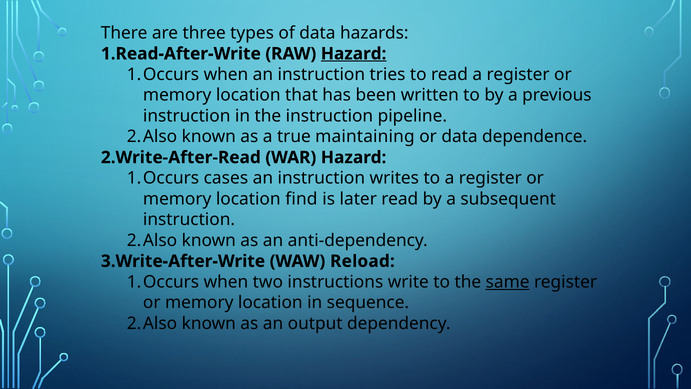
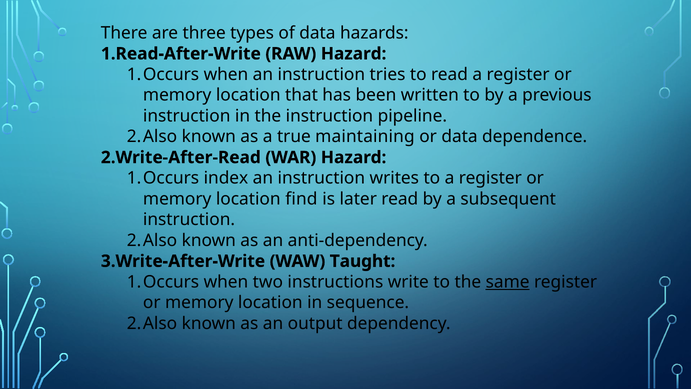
Hazard at (354, 54) underline: present -> none
cases: cases -> index
Reload: Reload -> Taught
